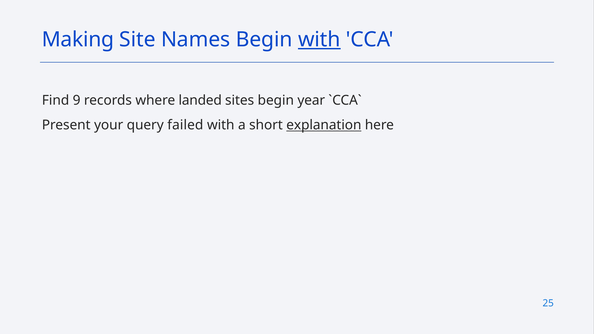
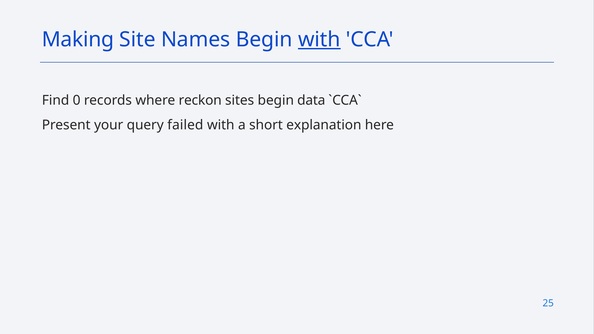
9: 9 -> 0
landed: landed -> reckon
year: year -> data
explanation underline: present -> none
